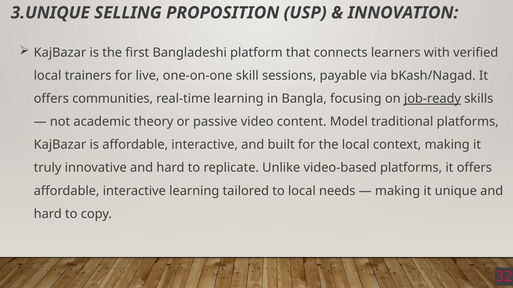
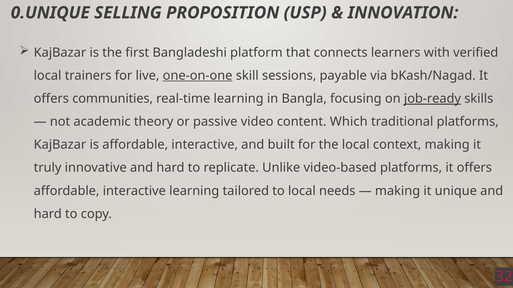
3.UNIQUE: 3.UNIQUE -> 0.UNIQUE
one-on-one underline: none -> present
Model: Model -> Which
